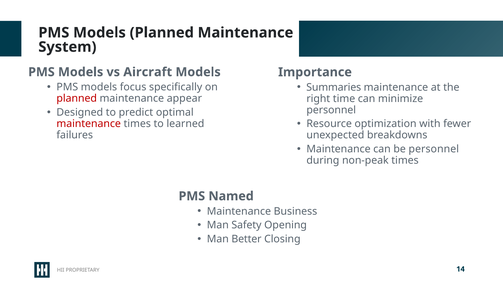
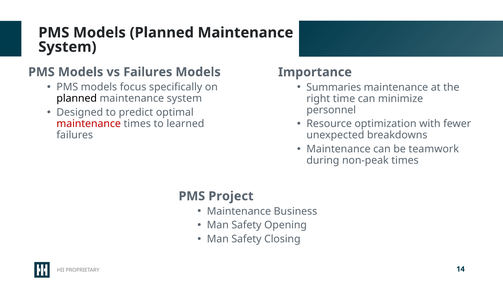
vs Aircraft: Aircraft -> Failures
planned at (77, 98) colour: red -> black
appear at (184, 98): appear -> system
be personnel: personnel -> teamwork
Named: Named -> Project
Better at (246, 239): Better -> Safety
